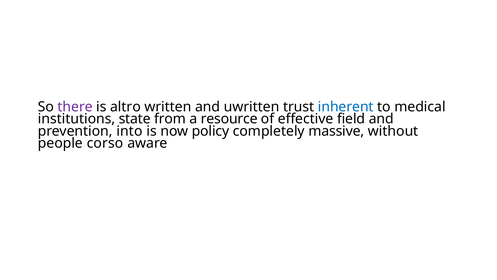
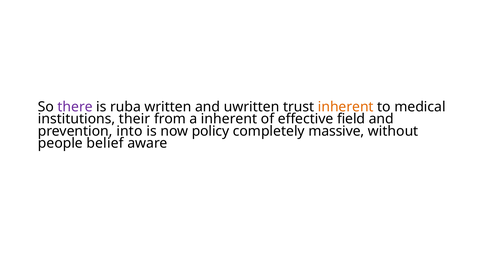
altro: altro -> ruba
inherent at (346, 107) colour: blue -> orange
state: state -> their
a resource: resource -> inherent
corso: corso -> belief
